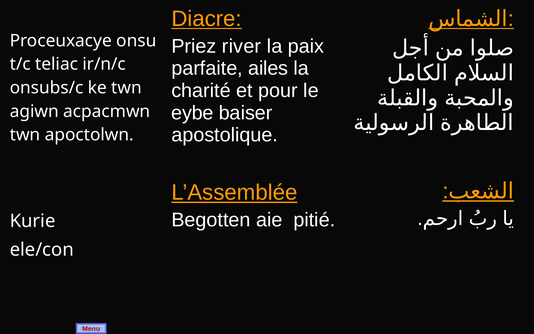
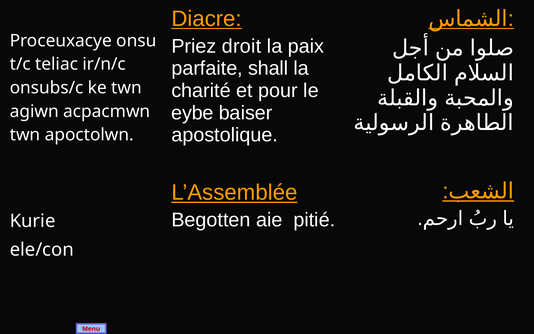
river: river -> droit
ailes: ailes -> shall
